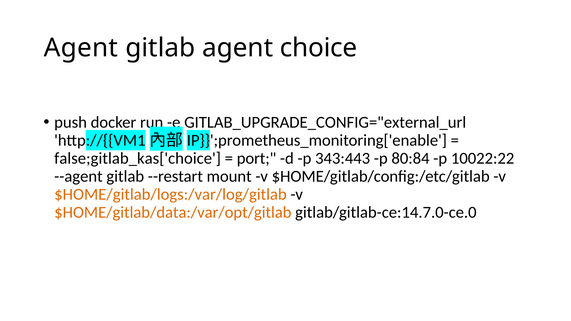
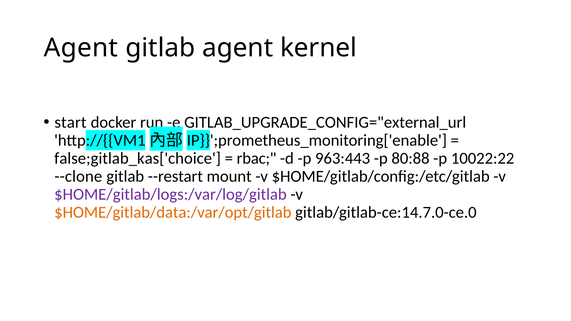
choice: choice -> kernel
push: push -> start
port: port -> rbac
343:443: 343:443 -> 963:443
80:84: 80:84 -> 80:88
--agent: --agent -> --clone
$HOME/gitlab/logs:/var/log/gitlab colour: orange -> purple
